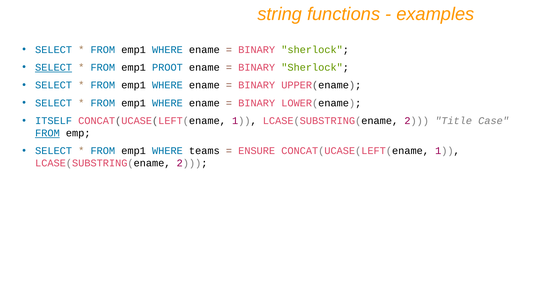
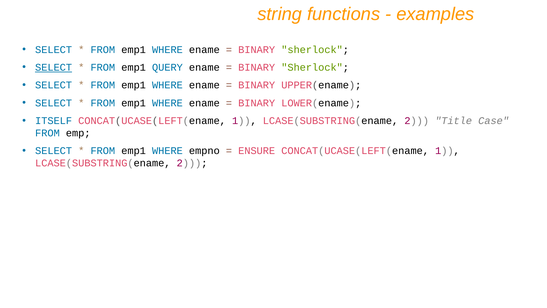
PROOT: PROOT -> QUERY
FROM at (47, 133) underline: present -> none
teams: teams -> empno
